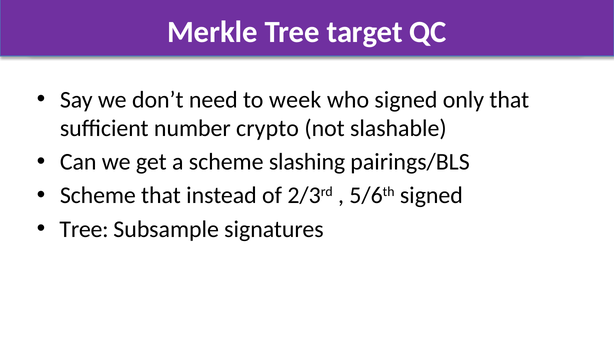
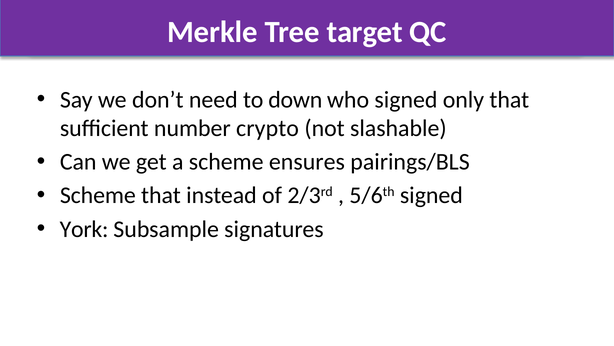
week: week -> down
slashing: slashing -> ensures
Tree at (84, 229): Tree -> York
